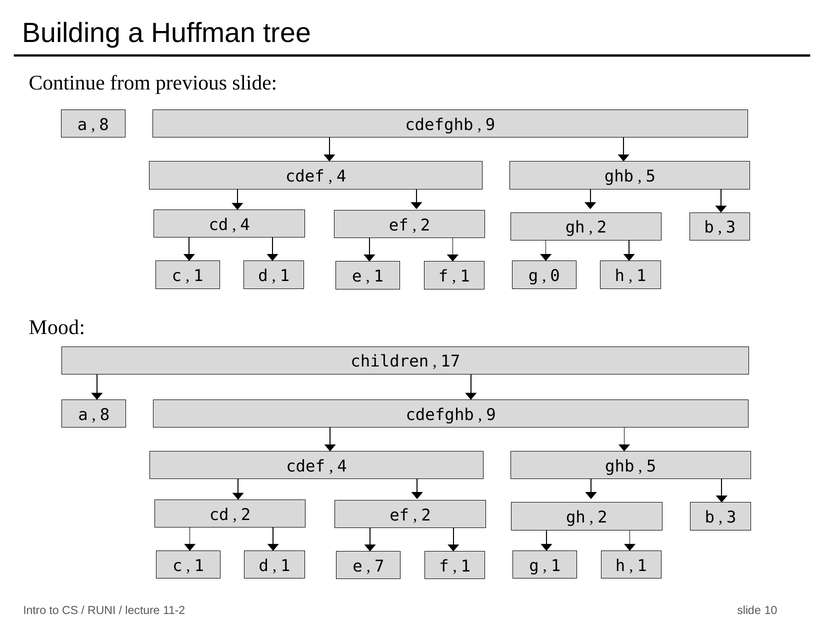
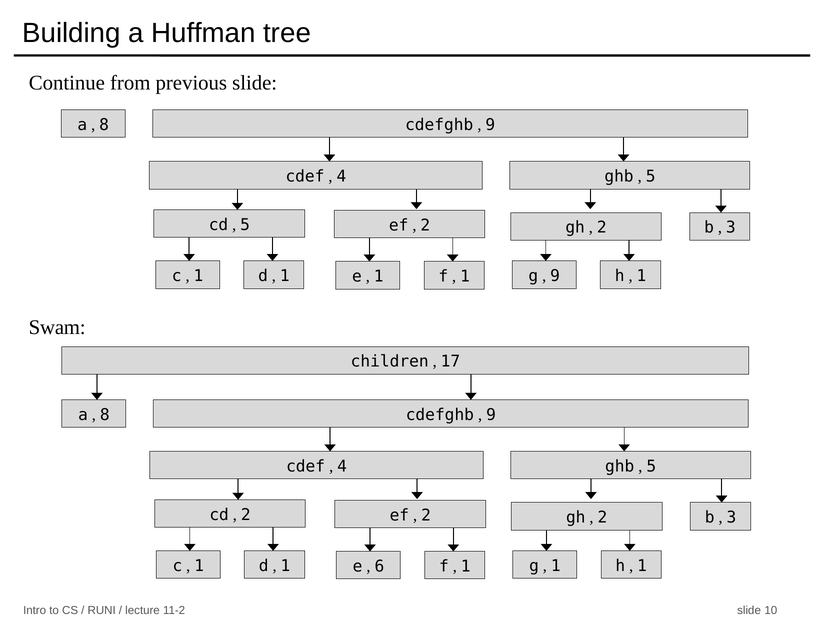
4 at (245, 224): 4 -> 5
0 at (555, 276): 0 -> 9
Mood: Mood -> Swam
7: 7 -> 6
